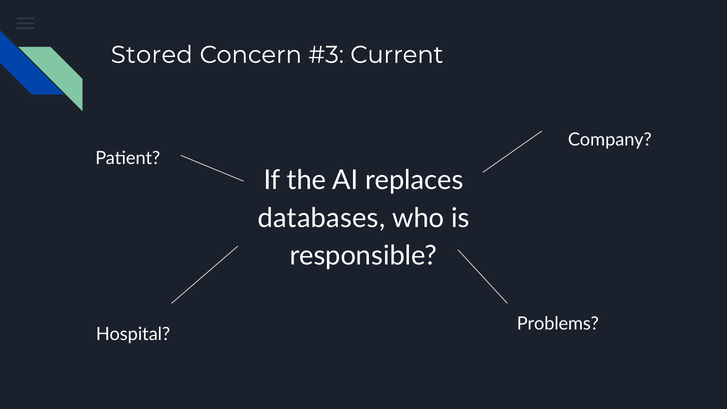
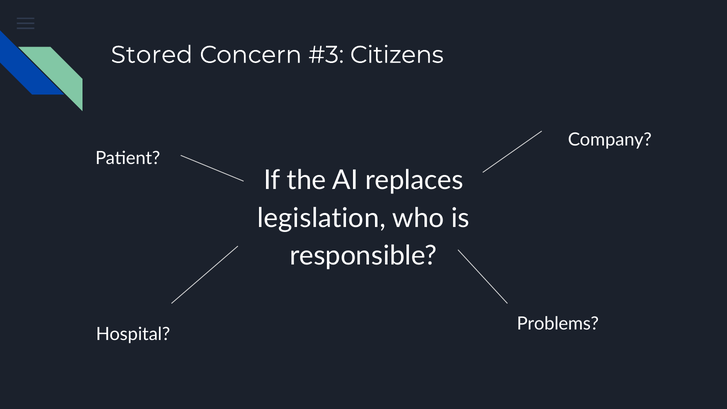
Current: Current -> Citizens
databases: databases -> legislation
